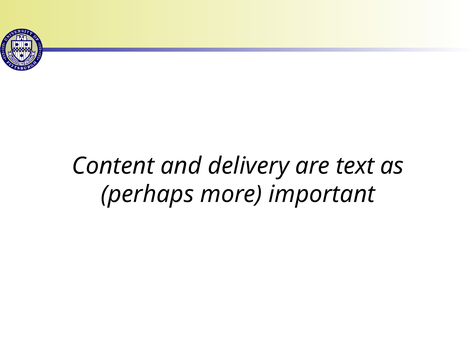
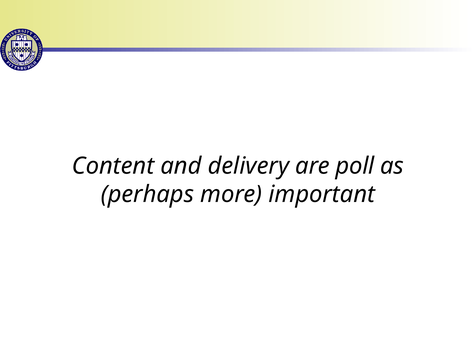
text: text -> poll
